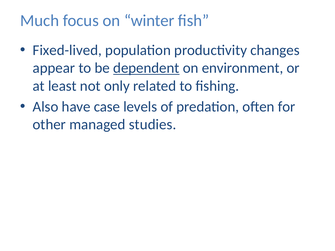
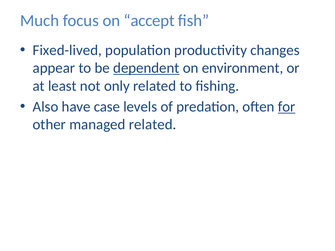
winter: winter -> accept
for underline: none -> present
managed studies: studies -> related
